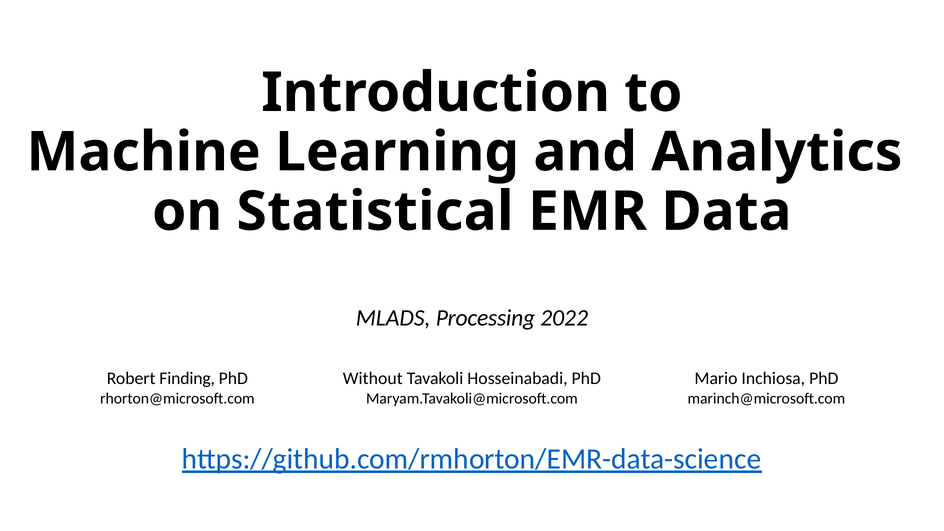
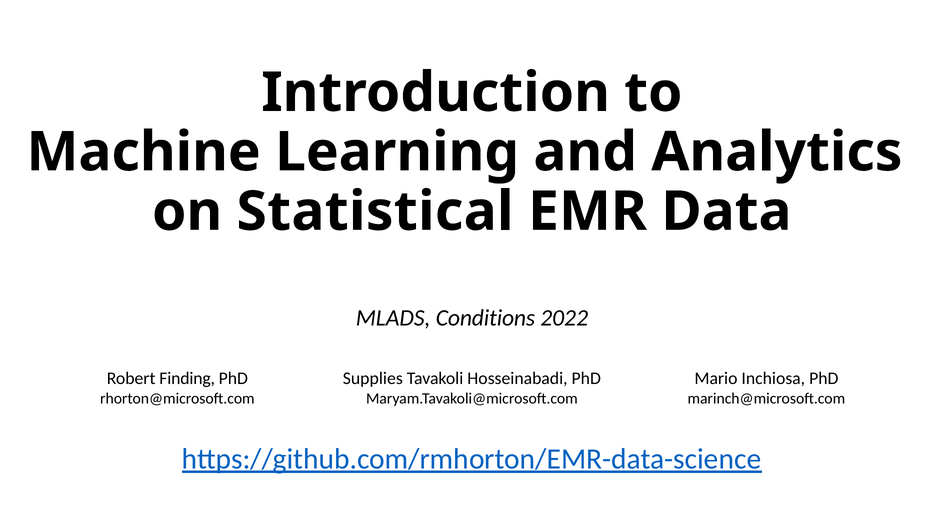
Processing: Processing -> Conditions
Without: Without -> Supplies
